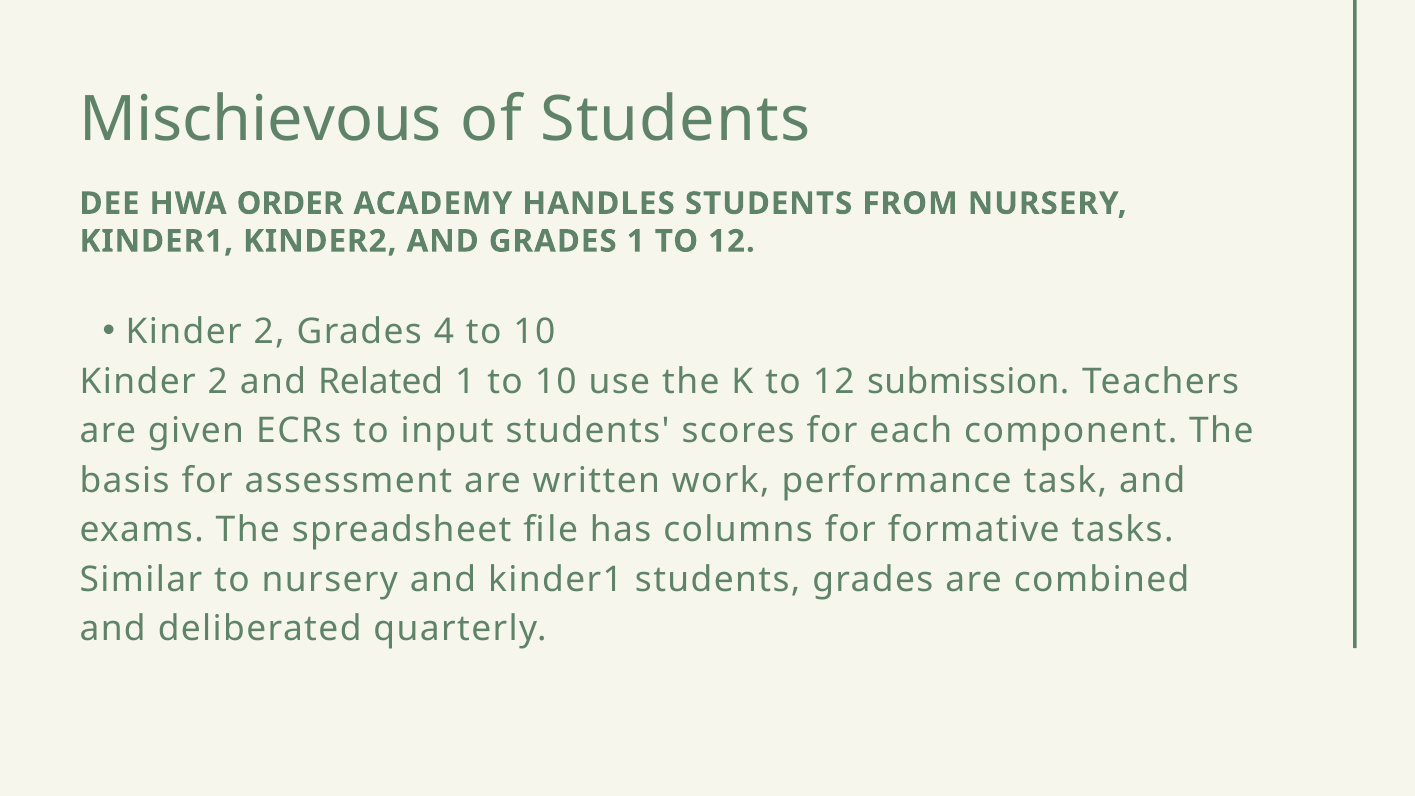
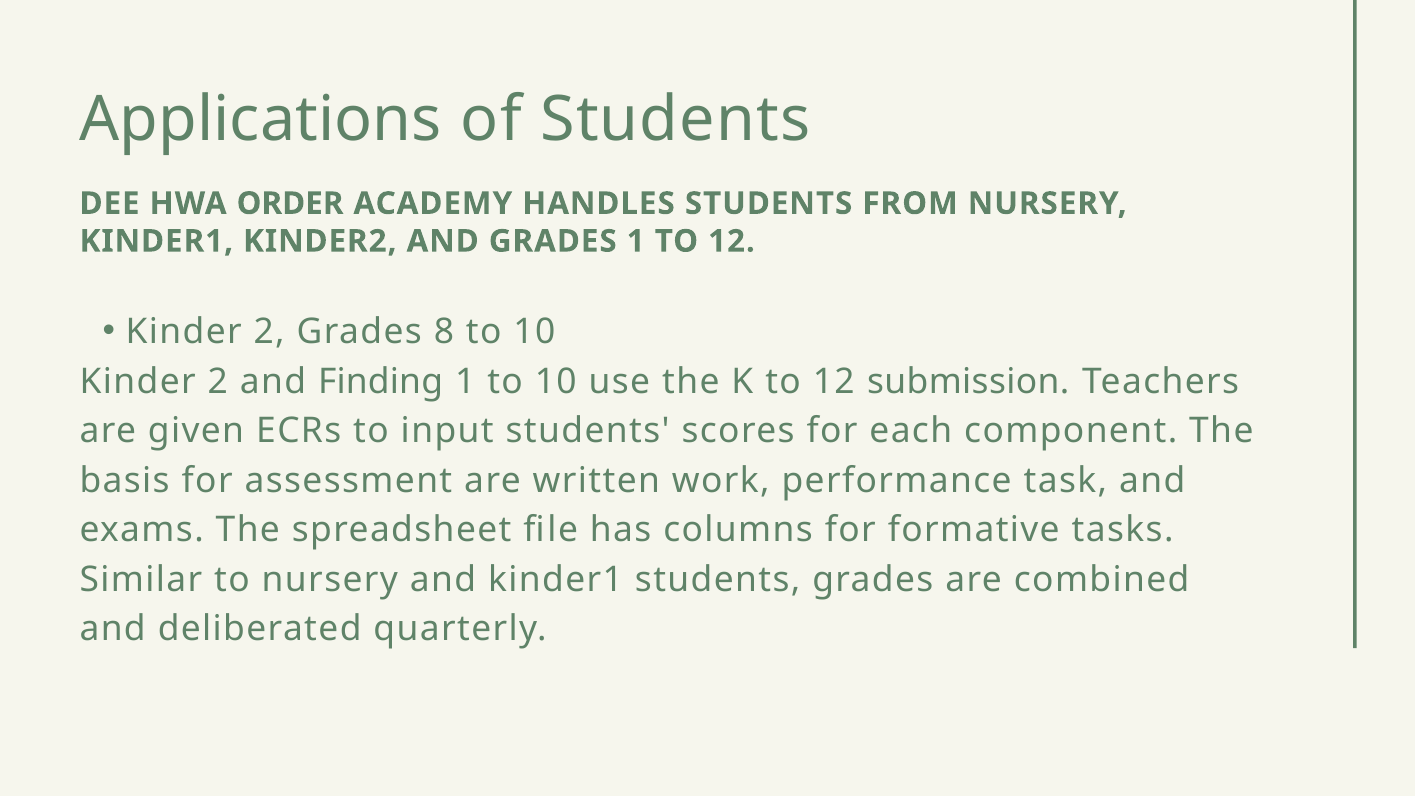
Mischievous: Mischievous -> Applications
4: 4 -> 8
Related: Related -> Finding
